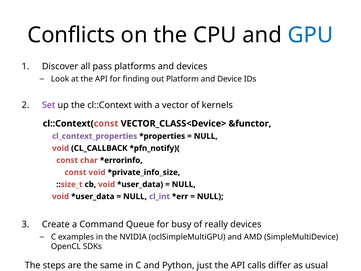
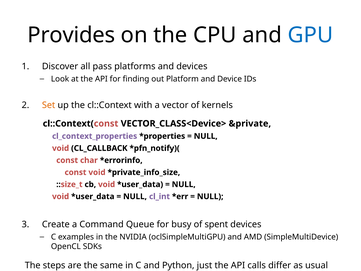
Conflicts: Conflicts -> Provides
Set colour: purple -> orange
&functor: &functor -> &private
really: really -> spent
